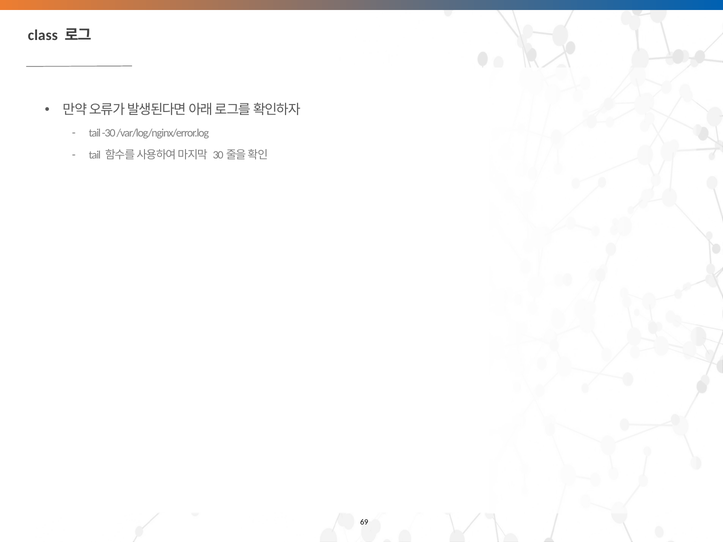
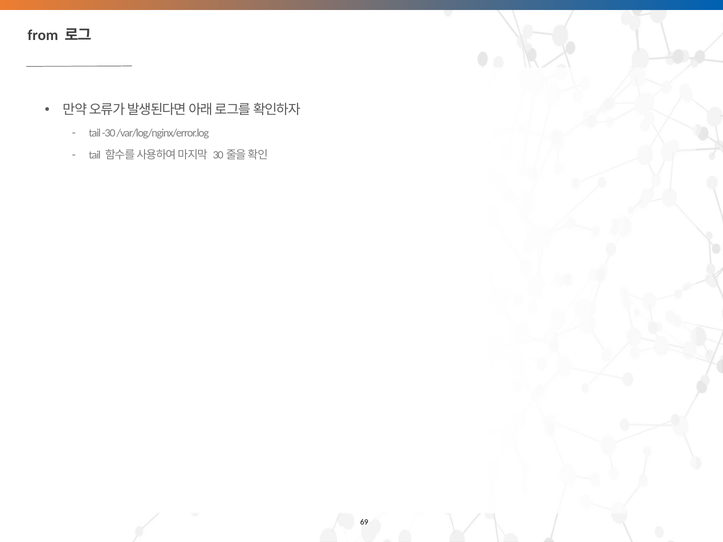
class: class -> from
